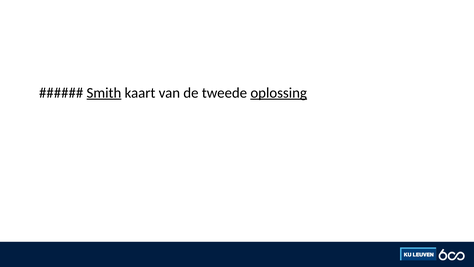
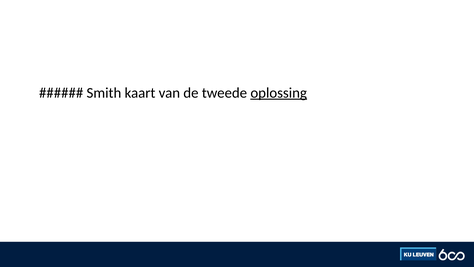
Smith underline: present -> none
